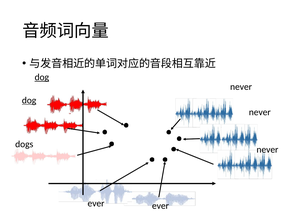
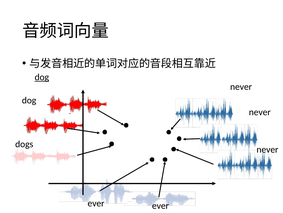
dog at (29, 100) underline: present -> none
